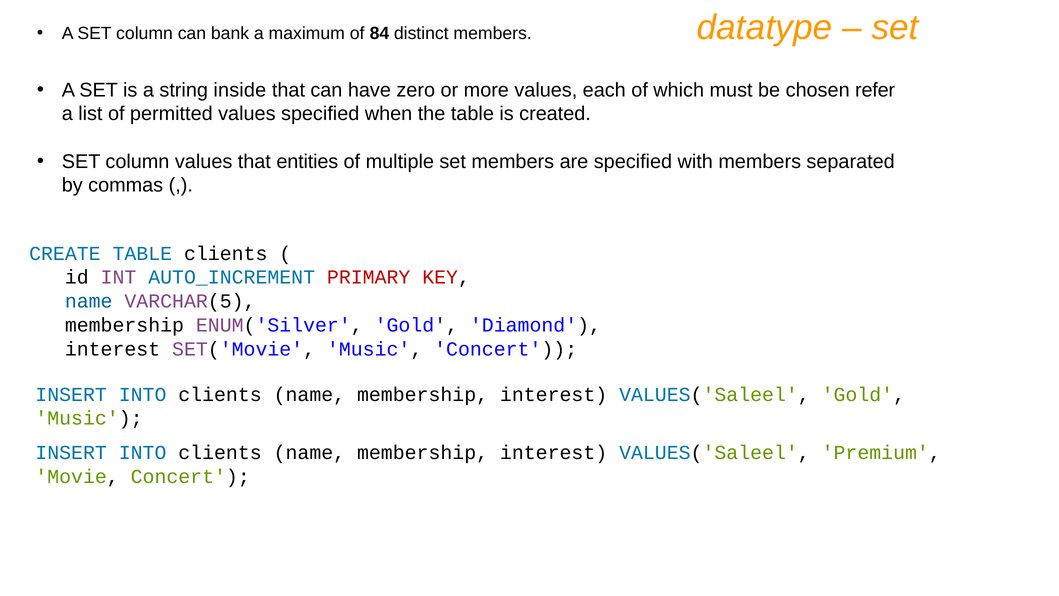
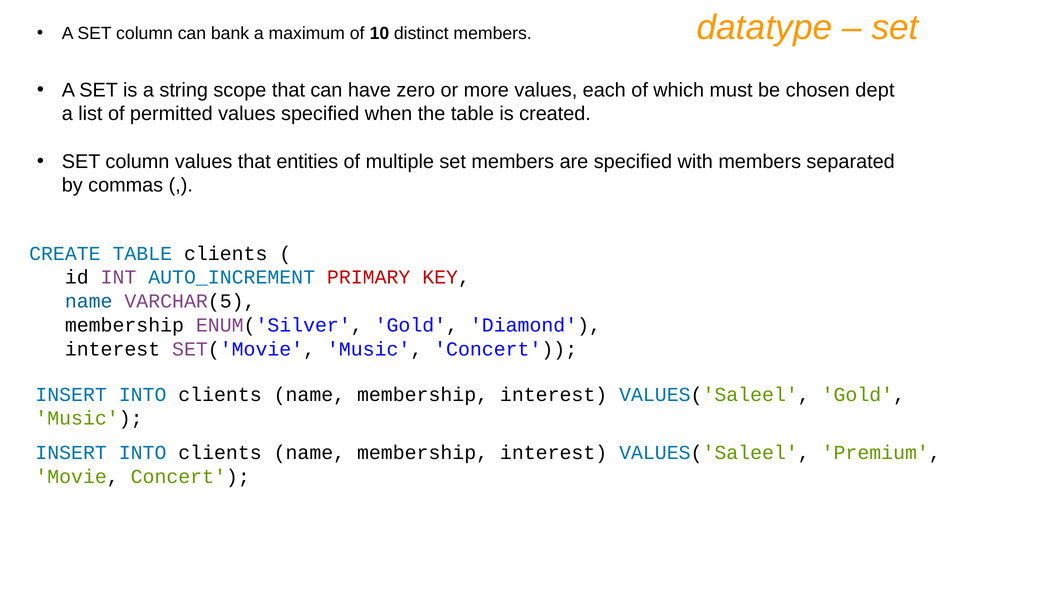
84: 84 -> 10
inside: inside -> scope
refer: refer -> dept
